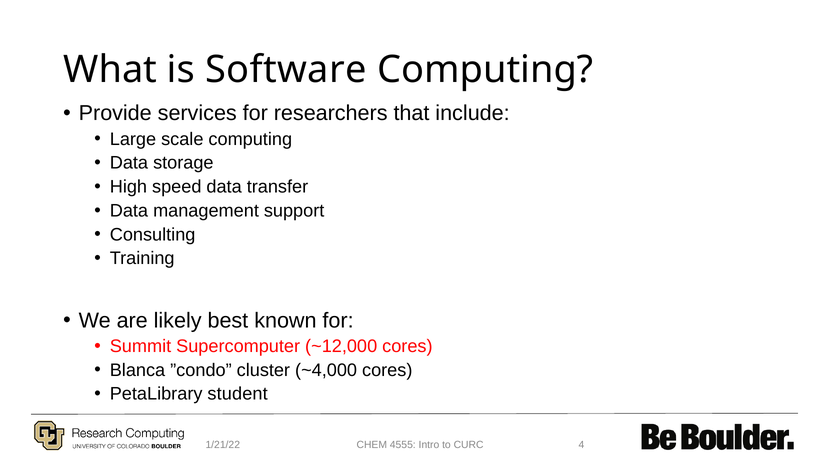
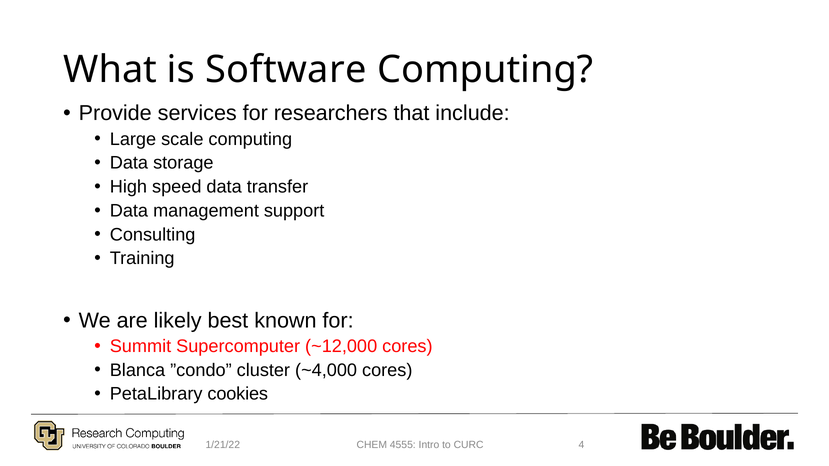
student: student -> cookies
